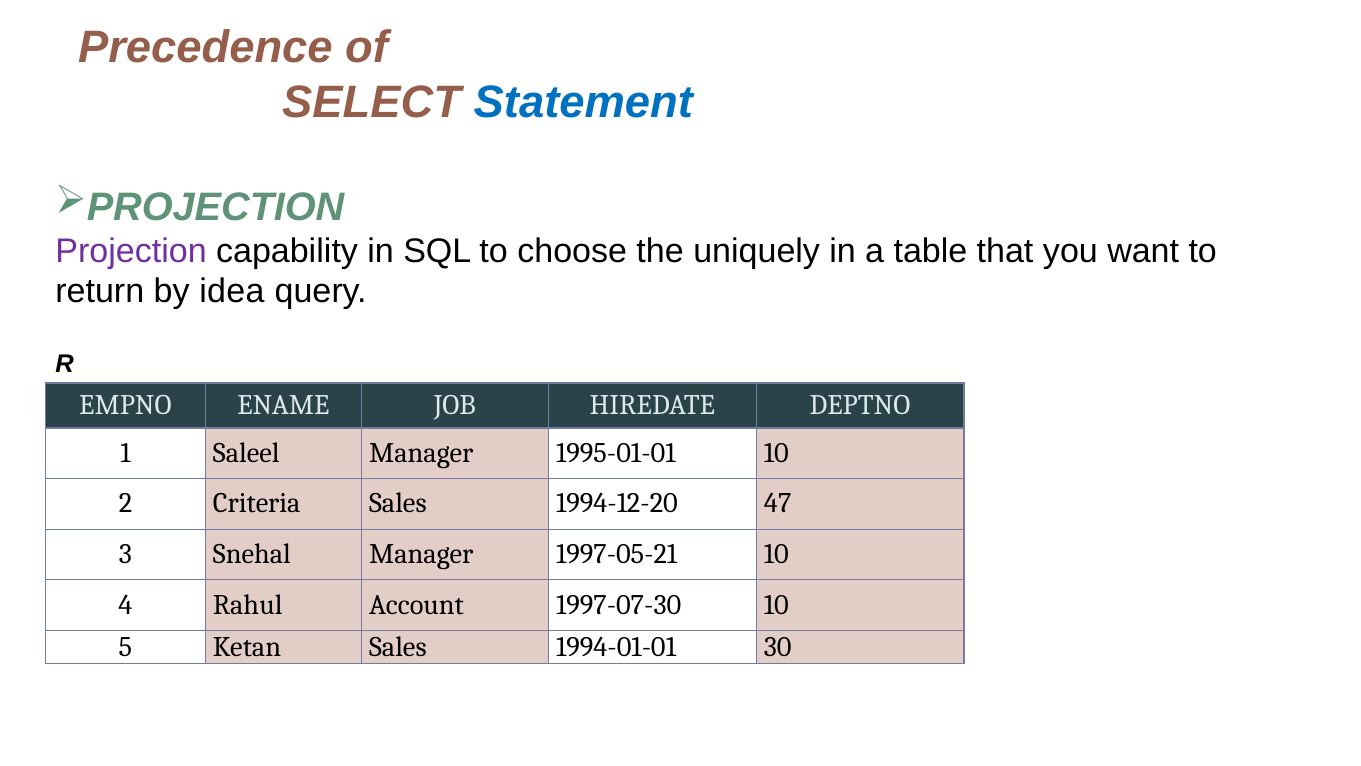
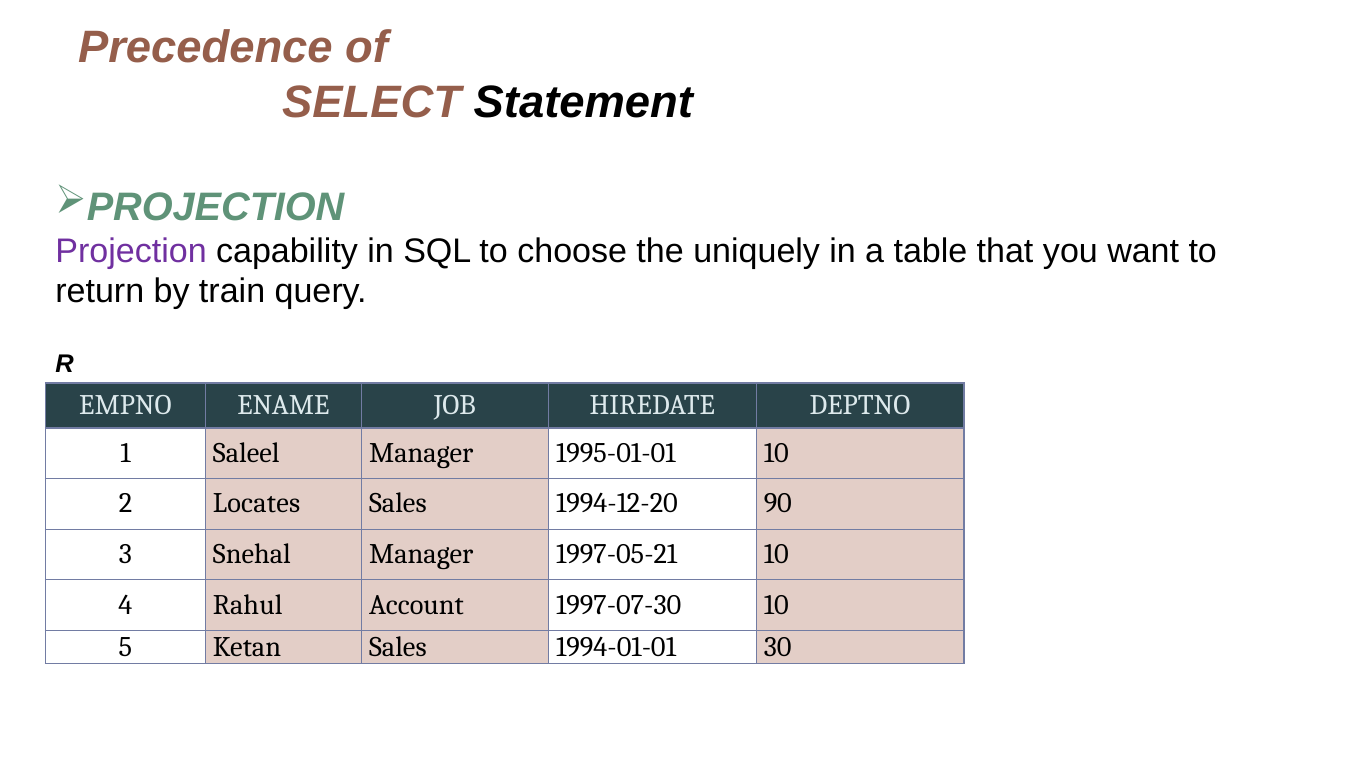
Statement colour: blue -> black
idea: idea -> train
Criteria: Criteria -> Locates
47: 47 -> 90
